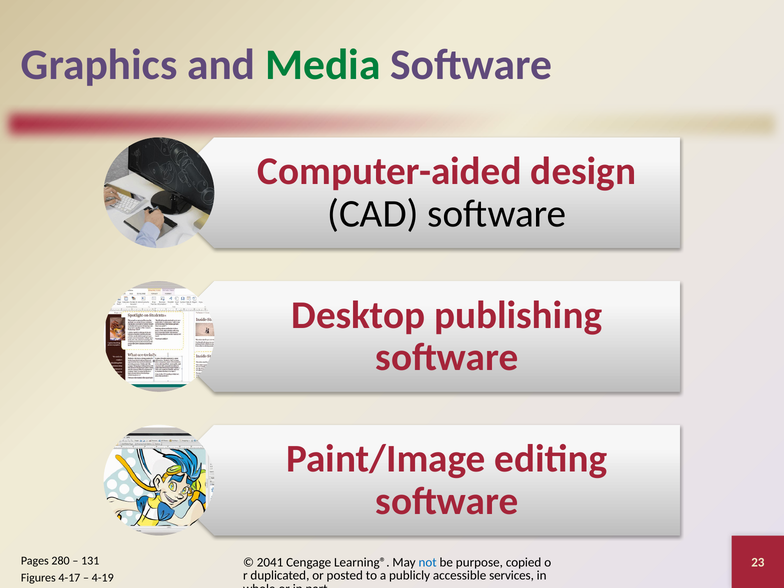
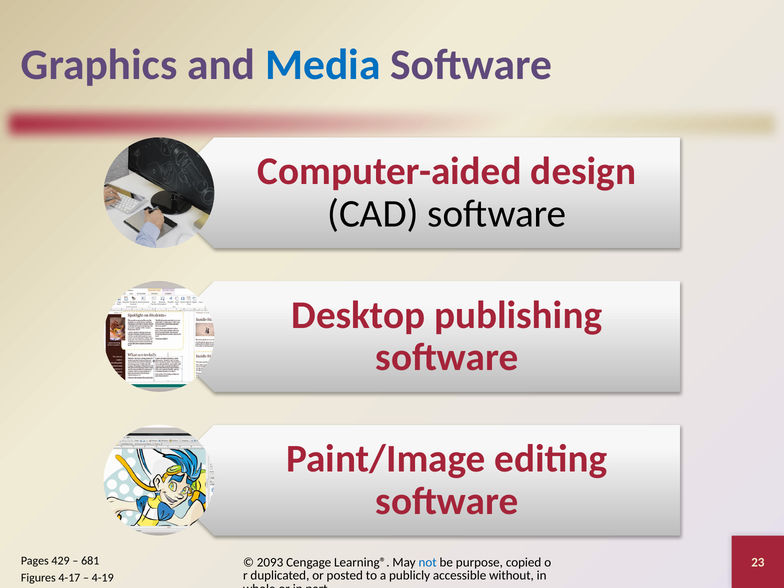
Media colour: green -> blue
280: 280 -> 429
131: 131 -> 681
2041: 2041 -> 2093
services: services -> without
